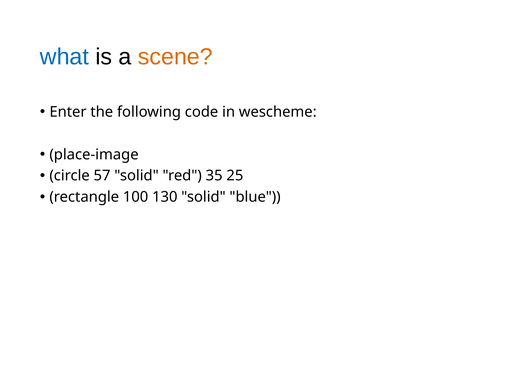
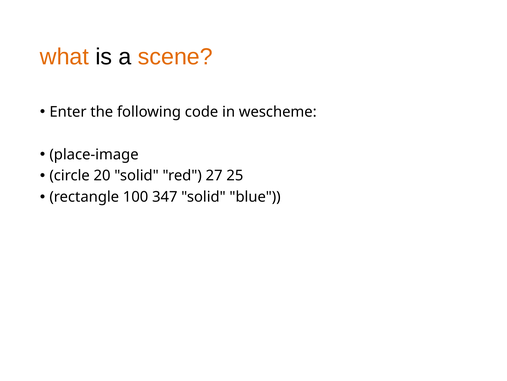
what colour: blue -> orange
57: 57 -> 20
35: 35 -> 27
130: 130 -> 347
